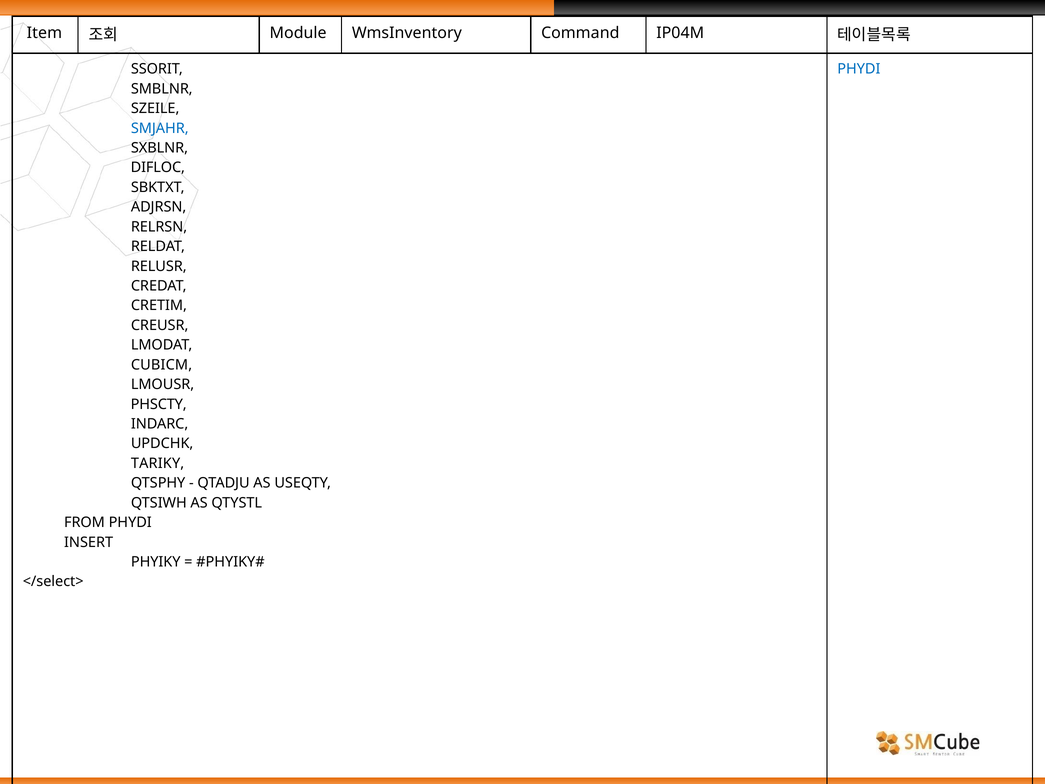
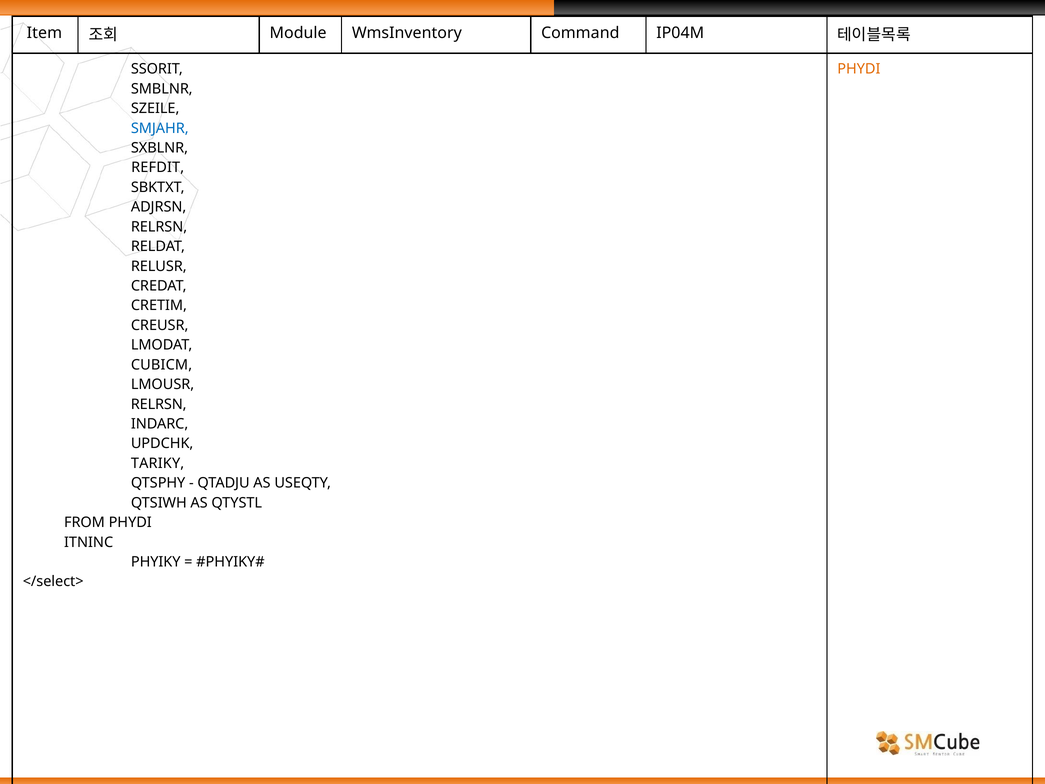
PHYDI at (859, 69) colour: blue -> orange
DIFLOC: DIFLOC -> REFDIT
PHSCTY at (159, 404): PHSCTY -> RELRSN
INSERT: INSERT -> ITNINC
